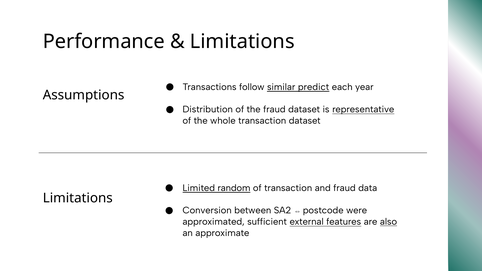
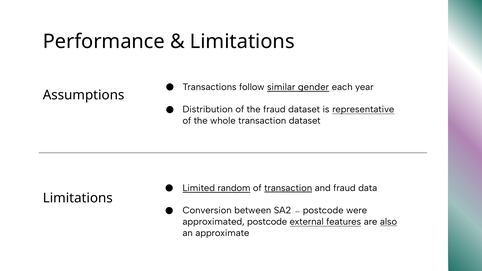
predict: predict -> gender
transaction at (288, 188) underline: none -> present
approximated sufficient: sufficient -> postcode
